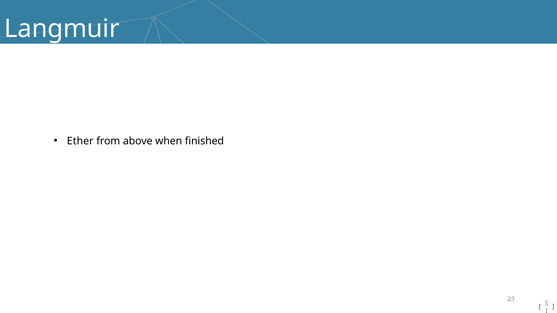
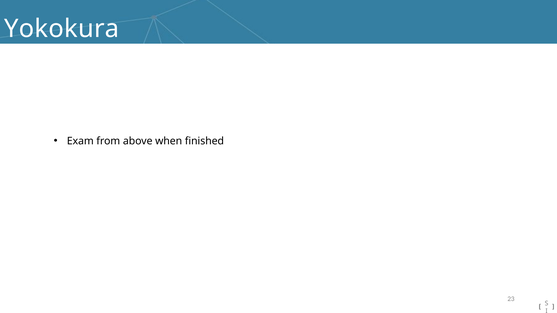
Langmuir: Langmuir -> Yokokura
Ether: Ether -> Exam
